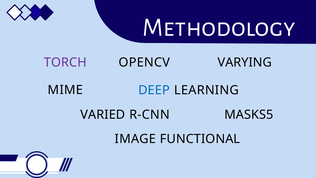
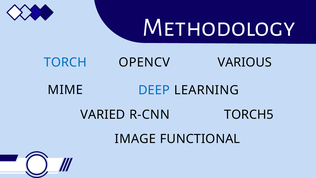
TORCH colour: purple -> blue
VARYING: VARYING -> VARIOUS
MASKS5: MASKS5 -> TORCH5
